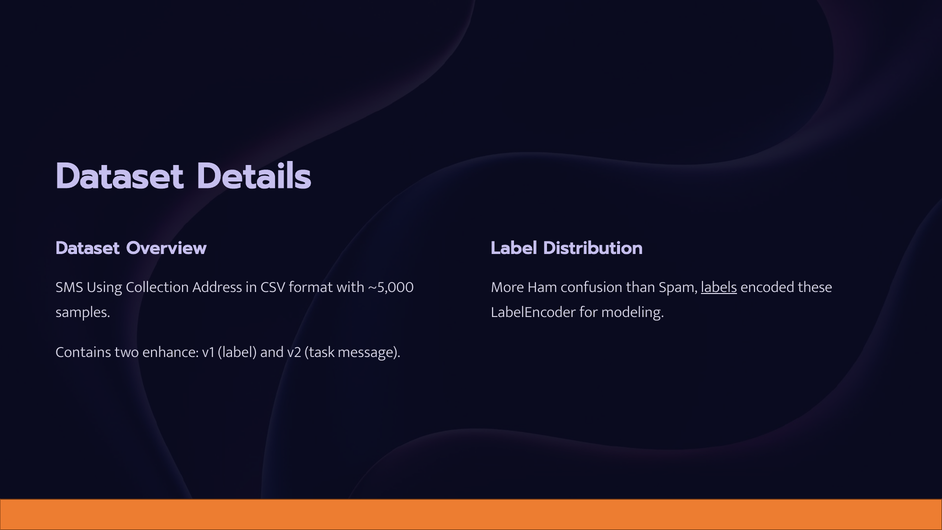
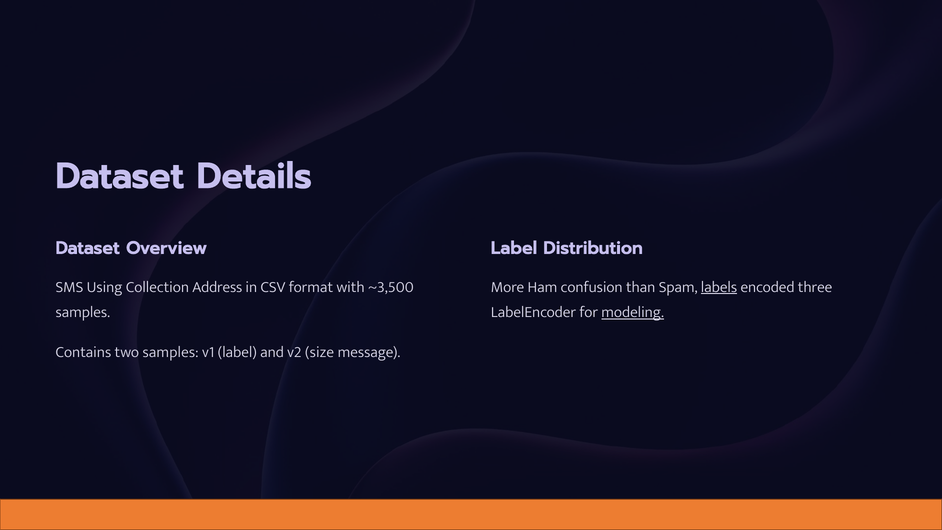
~5,000: ~5,000 -> ~3,500
these: these -> three
modeling underline: none -> present
two enhance: enhance -> samples
task: task -> size
